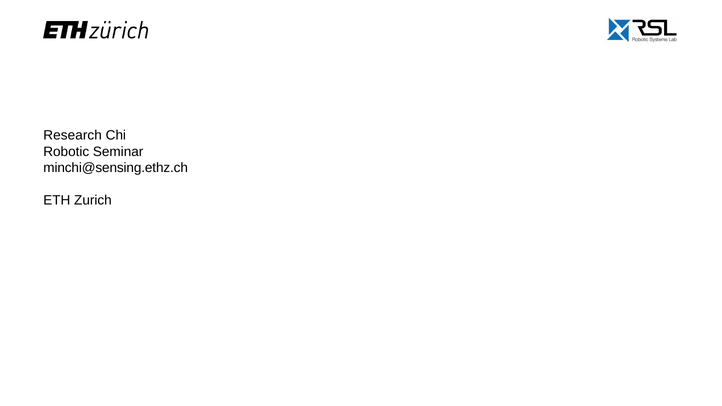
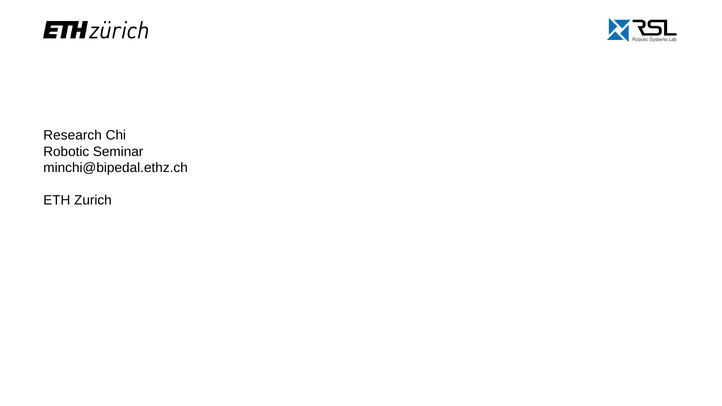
minchi@sensing.ethz.ch: minchi@sensing.ethz.ch -> minchi@bipedal.ethz.ch
